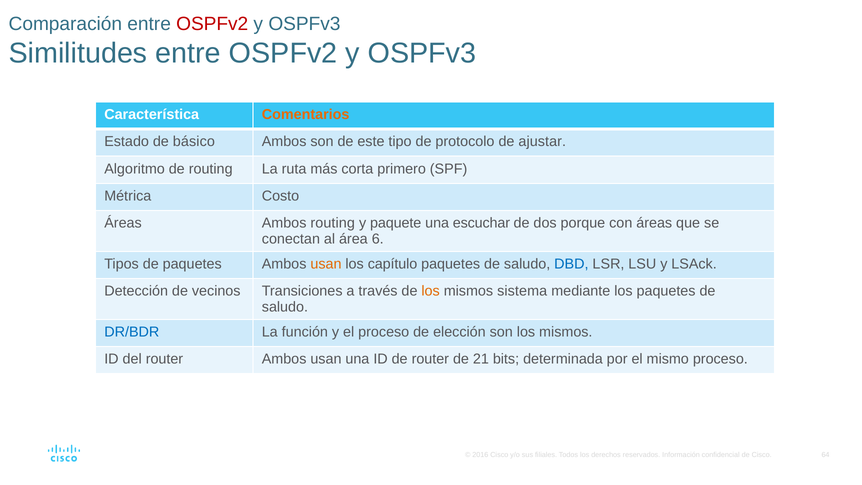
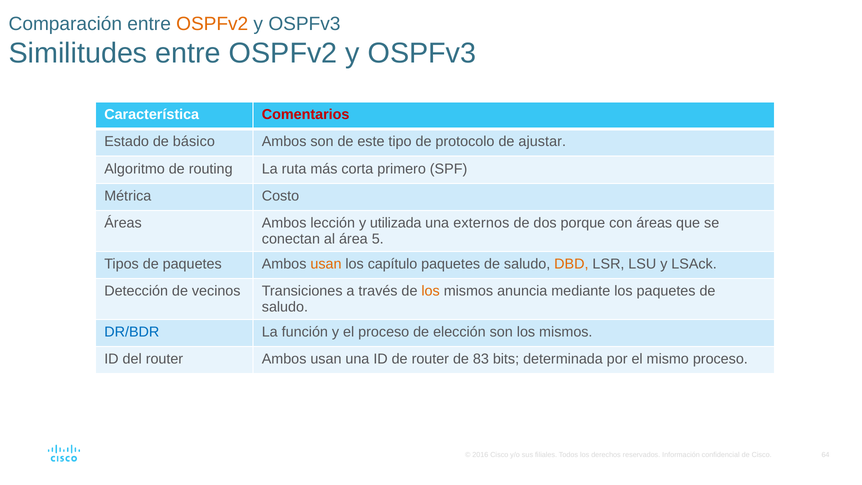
OSPFv2 at (212, 24) colour: red -> orange
Comentarios colour: orange -> red
Ambos routing: routing -> lección
paquete: paquete -> utilizada
escuchar: escuchar -> externos
6: 6 -> 5
DBD colour: blue -> orange
sistema: sistema -> anuncia
21: 21 -> 83
